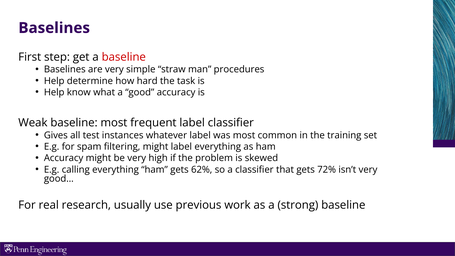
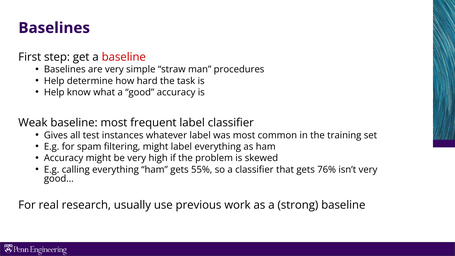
62%: 62% -> 55%
72%: 72% -> 76%
